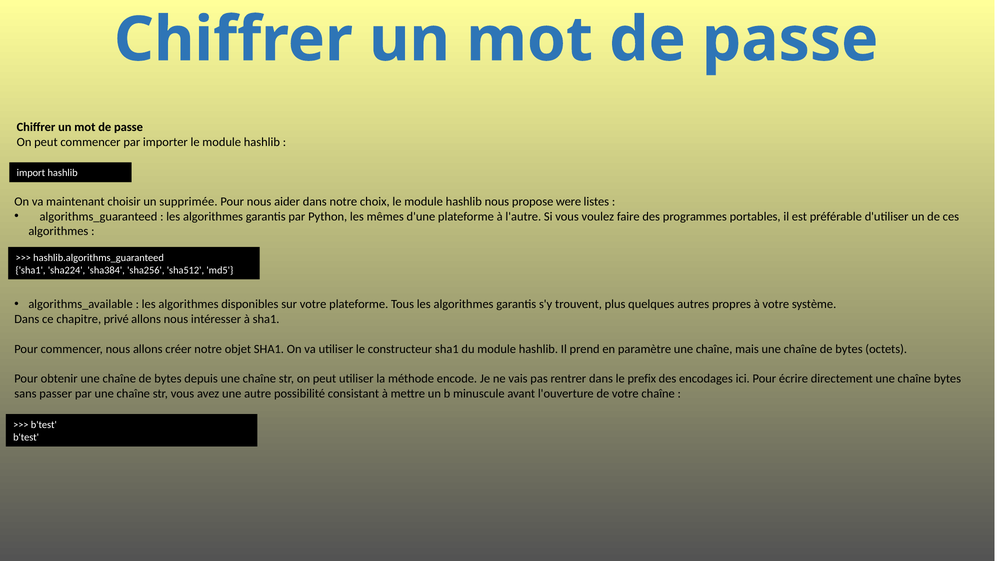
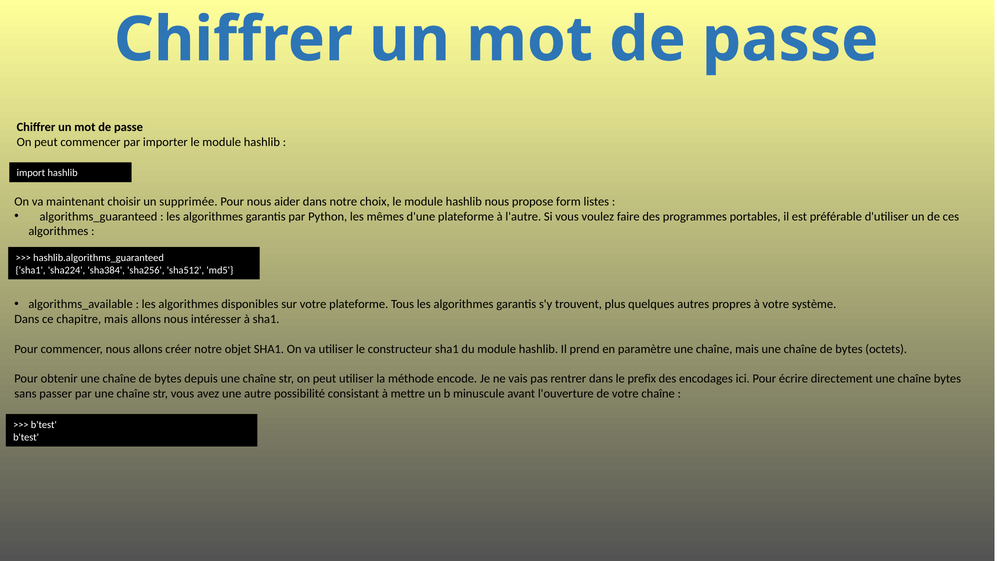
were: were -> form
chapitre privé: privé -> mais
